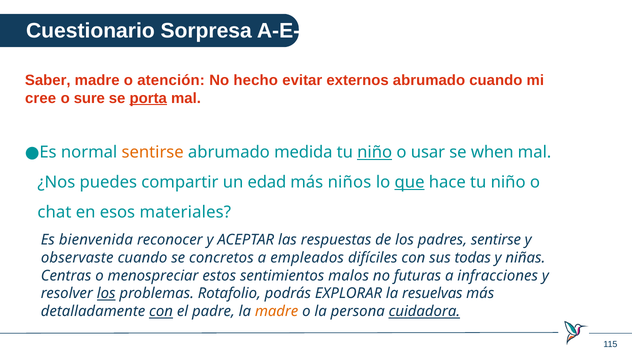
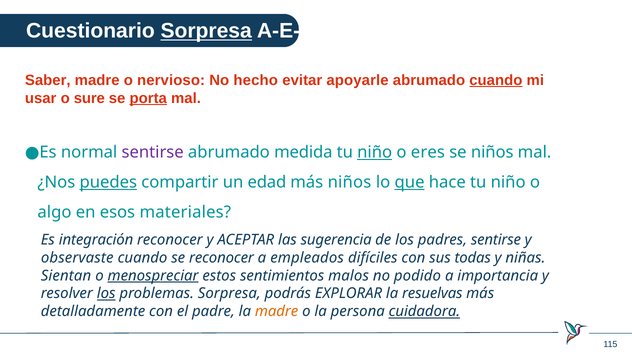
Sorpresa at (206, 31) underline: none -> present
atención: atención -> nervioso
externos: externos -> apoyarle
cuando at (496, 80) underline: none -> present
cree: cree -> usar
sentirse at (153, 153) colour: orange -> purple
usar: usar -> eres
se when: when -> niños
puedes underline: none -> present
chat: chat -> algo
bienvenida: bienvenida -> integración
respuestas: respuestas -> sugerencia
se concretos: concretos -> reconocer
Centras: Centras -> Sientan
menospreciar underline: none -> present
futuras: futuras -> podido
infracciones: infracciones -> importancia
problemas Rotafolio: Rotafolio -> Sorpresa
con at (161, 312) underline: present -> none
